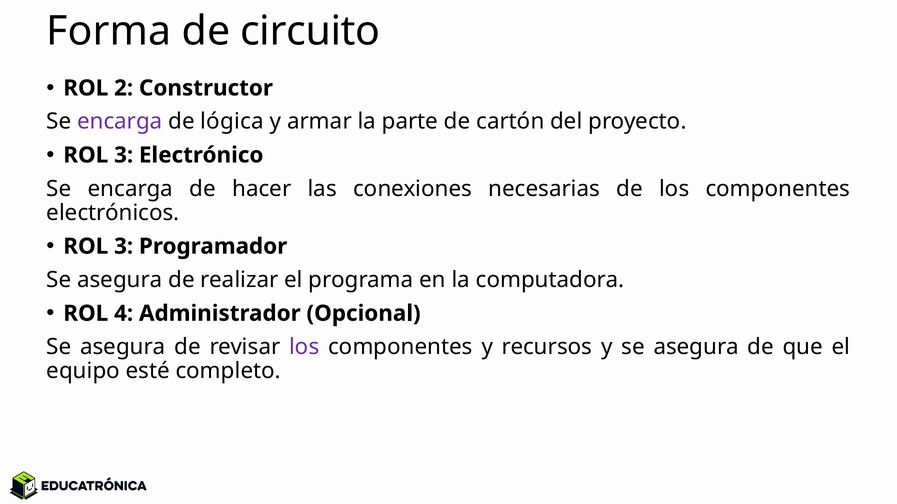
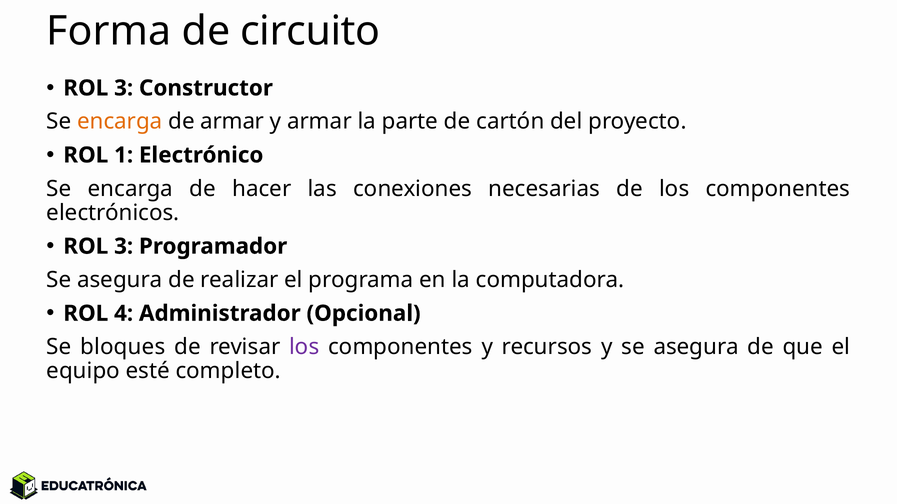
2 at (124, 88): 2 -> 3
encarga at (120, 122) colour: purple -> orange
de lógica: lógica -> armar
3 at (124, 155): 3 -> 1
asegura at (123, 347): asegura -> bloques
